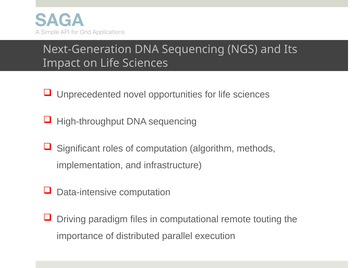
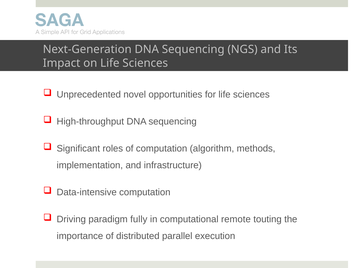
files: files -> fully
